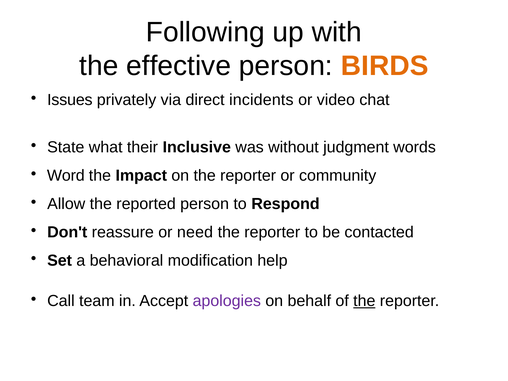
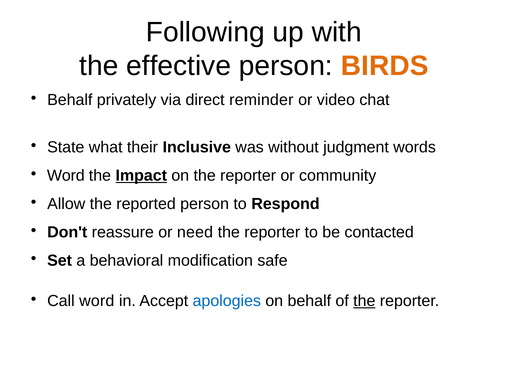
Issues at (70, 100): Issues -> Behalf
incidents: incidents -> reminder
Impact underline: none -> present
help: help -> safe
Call team: team -> word
apologies colour: purple -> blue
